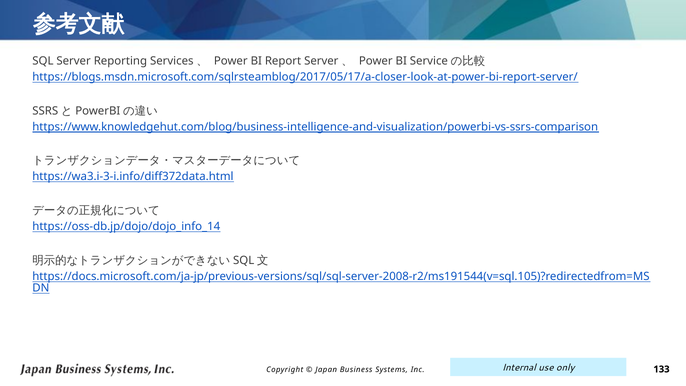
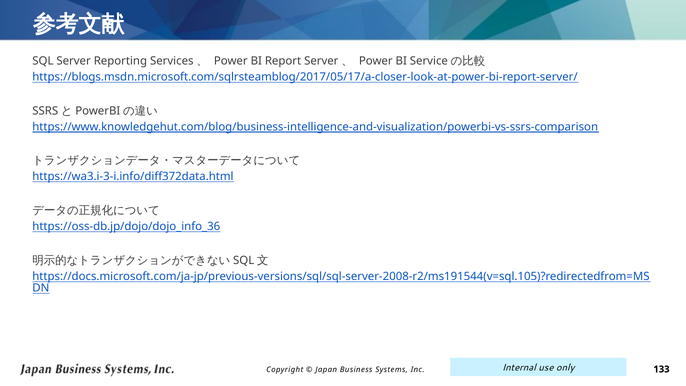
https://oss-db.jp/dojo/dojo_info_14: https://oss-db.jp/dojo/dojo_info_14 -> https://oss-db.jp/dojo/dojo_info_36
